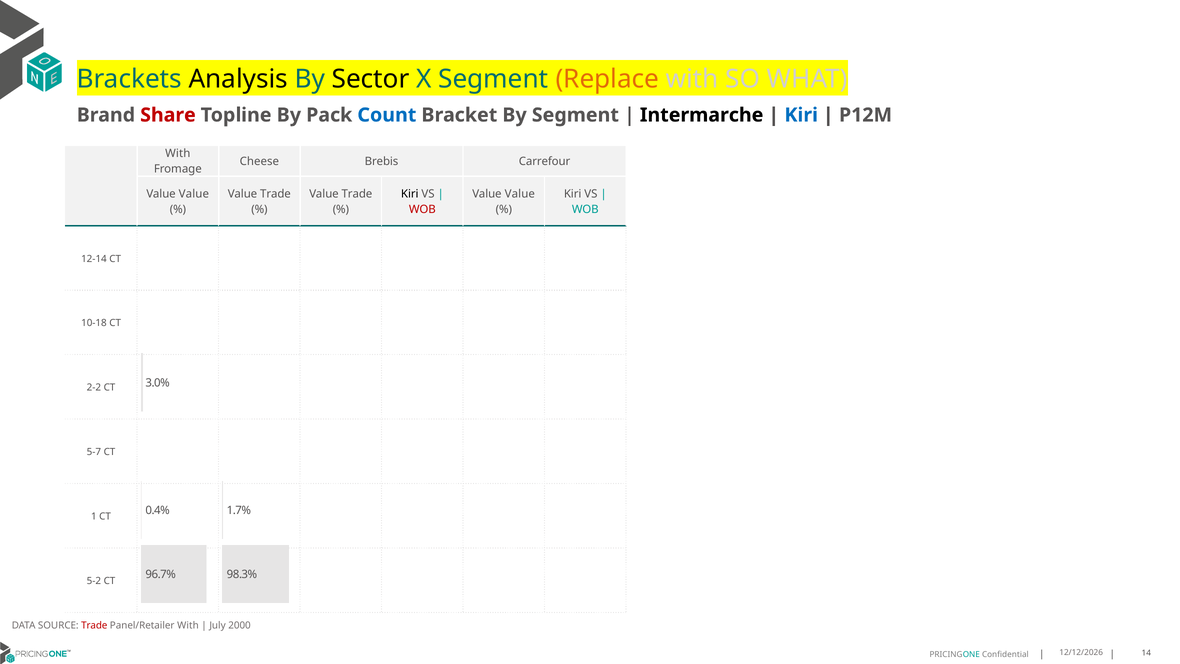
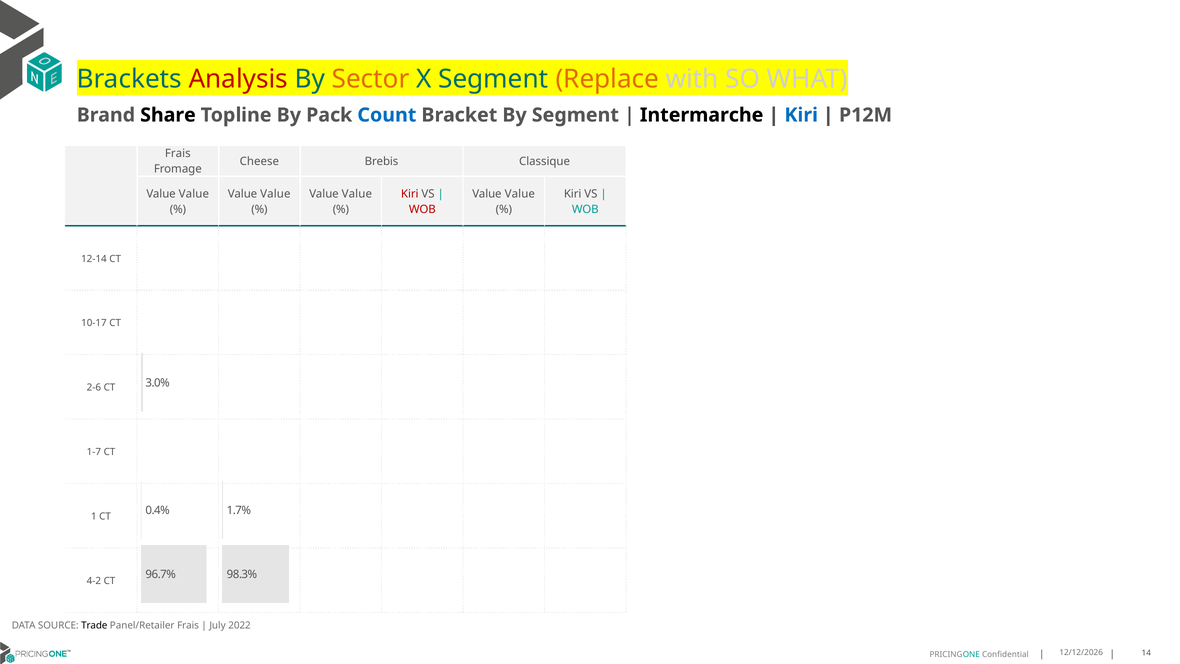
Analysis colour: black -> red
Sector colour: black -> orange
Share colour: red -> black
With at (178, 153): With -> Frais
Carrefour: Carrefour -> Classique
Trade at (275, 194): Trade -> Value
Trade at (357, 194): Trade -> Value
Kiri at (410, 194) colour: black -> red
10-18: 10-18 -> 10-17
2-2: 2-2 -> 2-6
5-7: 5-7 -> 1-7
5-2: 5-2 -> 4-2
Trade at (94, 625) colour: red -> black
Panel/Retailer With: With -> Frais
2000: 2000 -> 2022
